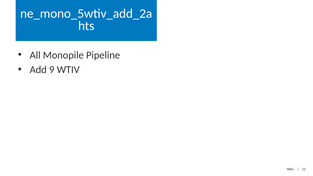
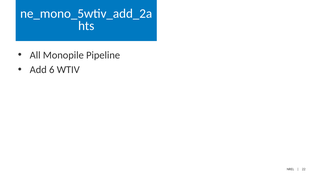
9: 9 -> 6
